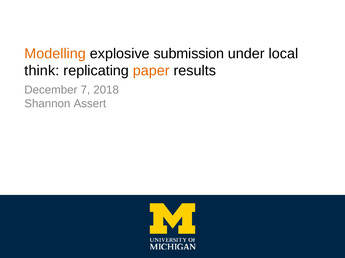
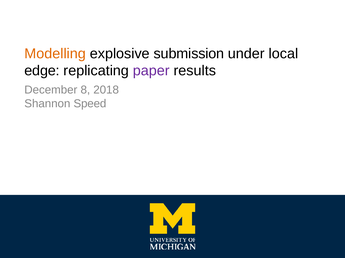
think: think -> edge
paper colour: orange -> purple
7: 7 -> 8
Assert: Assert -> Speed
